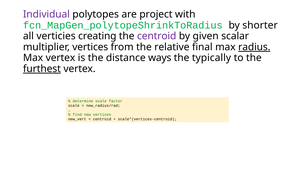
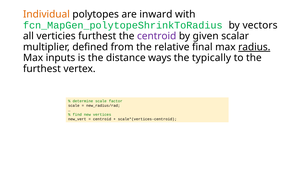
Individual colour: purple -> orange
project: project -> inward
shorter: shorter -> vectors
verticies creating: creating -> furthest
multiplier vertices: vertices -> defined
Max vertex: vertex -> inputs
furthest at (42, 69) underline: present -> none
